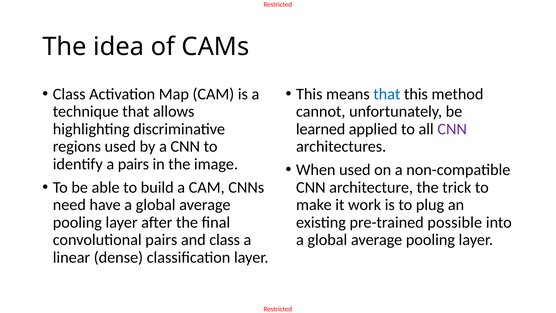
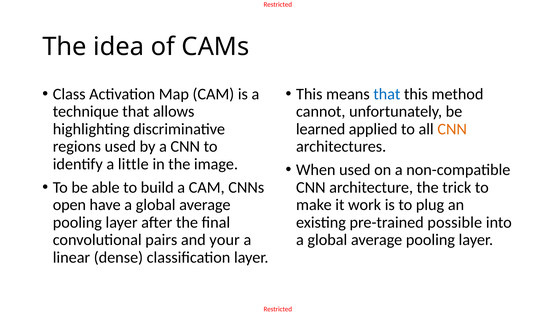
CNN at (452, 129) colour: purple -> orange
a pairs: pairs -> little
need: need -> open
and class: class -> your
